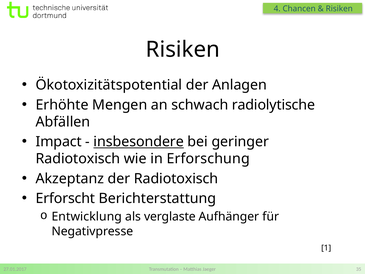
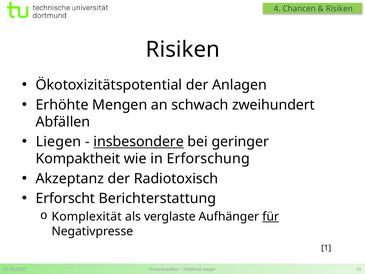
radiolytische: radiolytische -> zweihundert
Impact: Impact -> Liegen
Radiotoxisch at (78, 159): Radiotoxisch -> Kompaktheit
Entwicklung: Entwicklung -> Komplexität
für underline: none -> present
